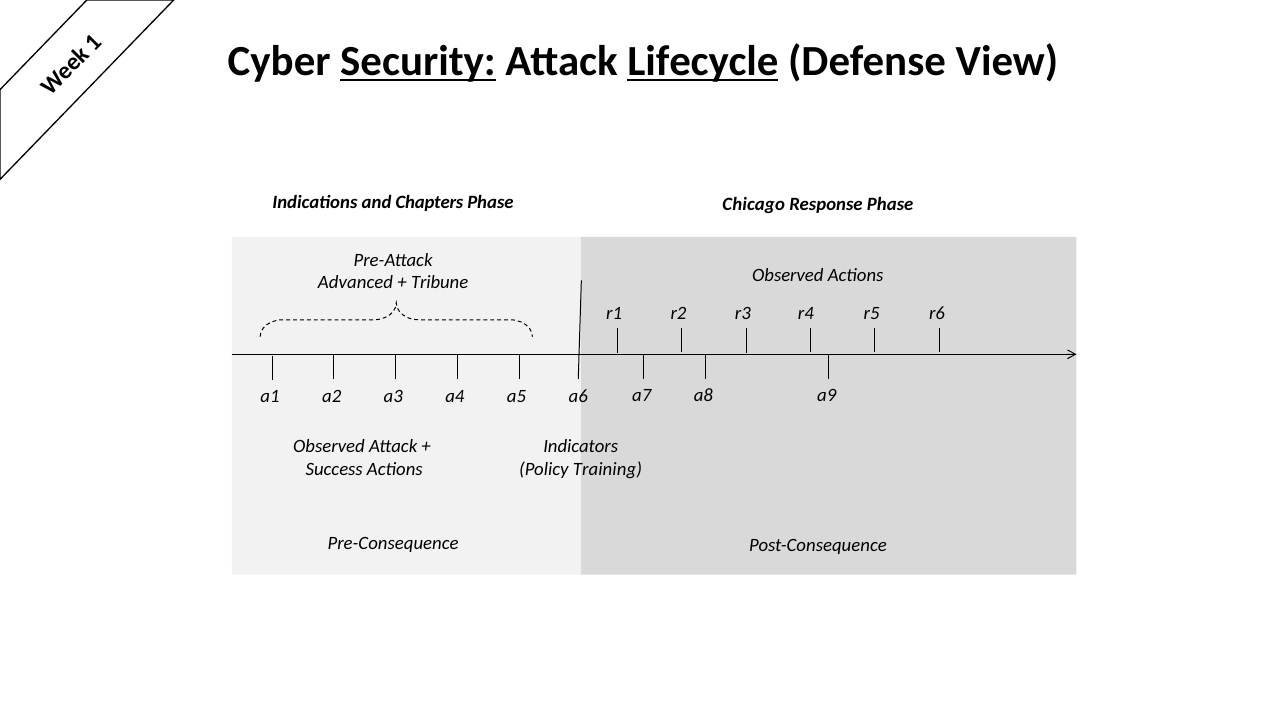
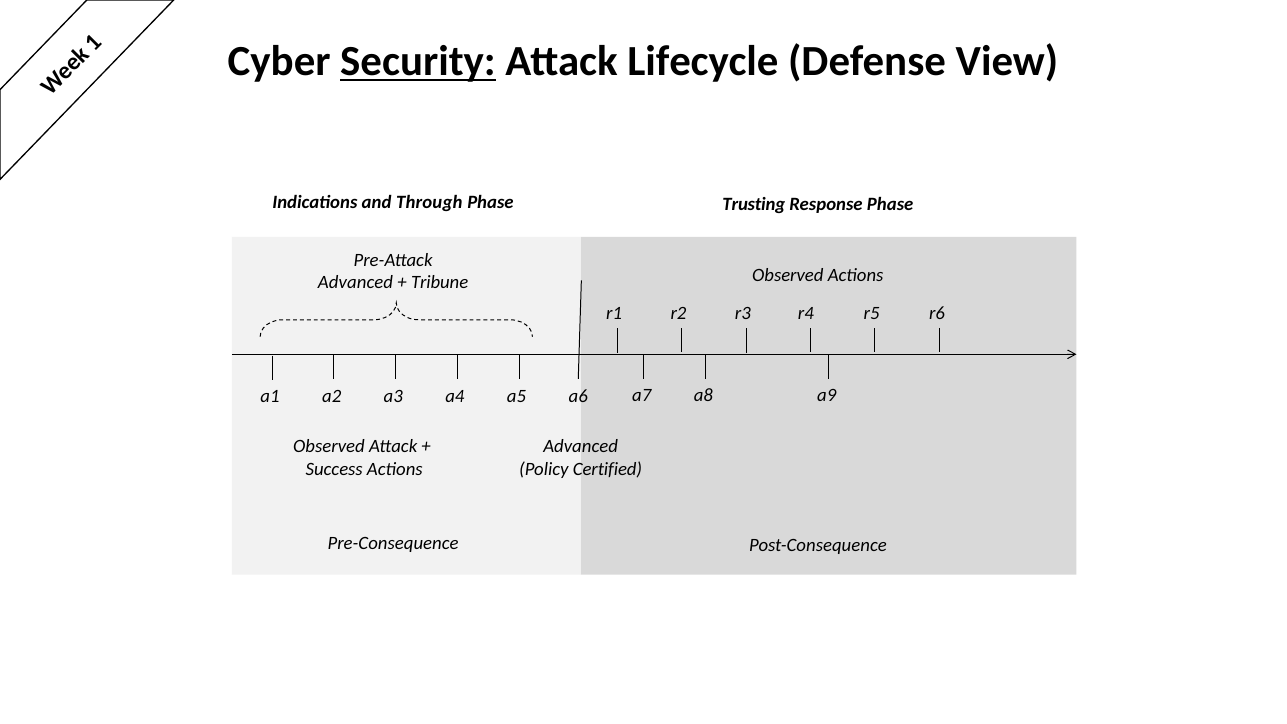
Lifecycle underline: present -> none
Chapters: Chapters -> Through
Chicago: Chicago -> Trusting
Indicators at (581, 447): Indicators -> Advanced
Training: Training -> Certified
